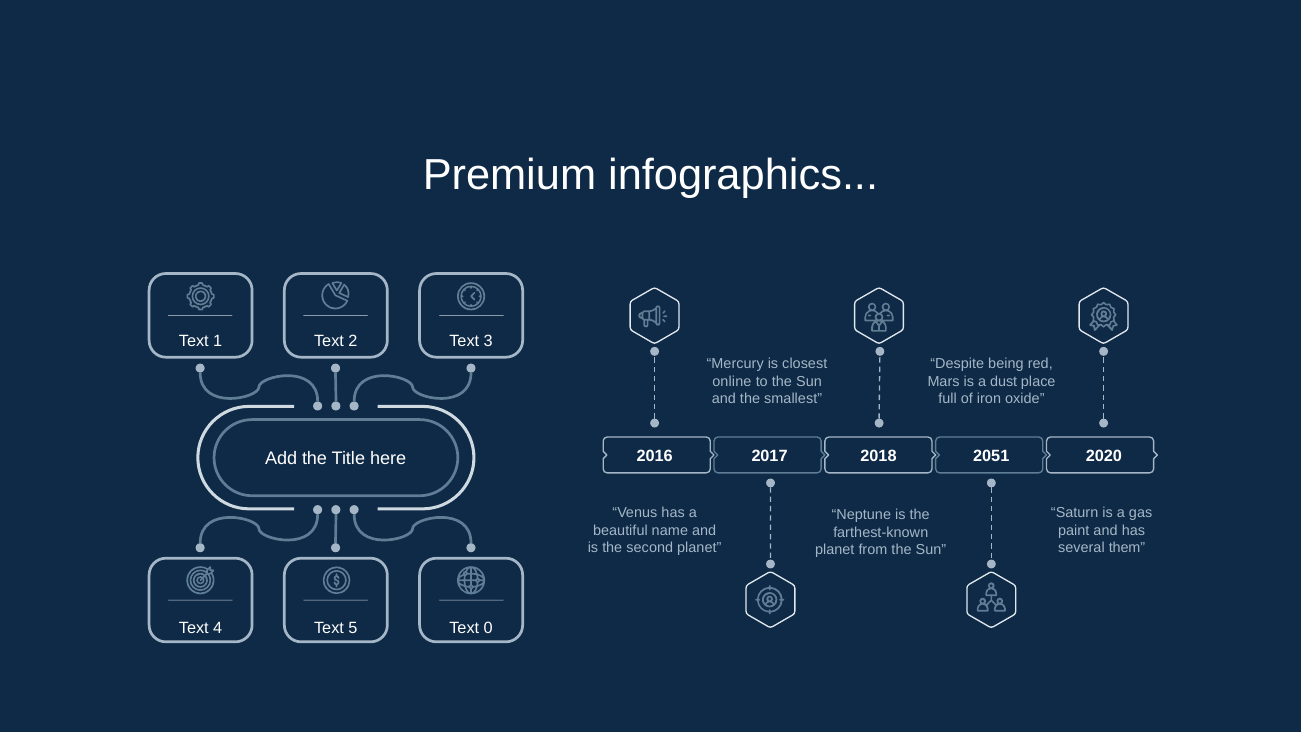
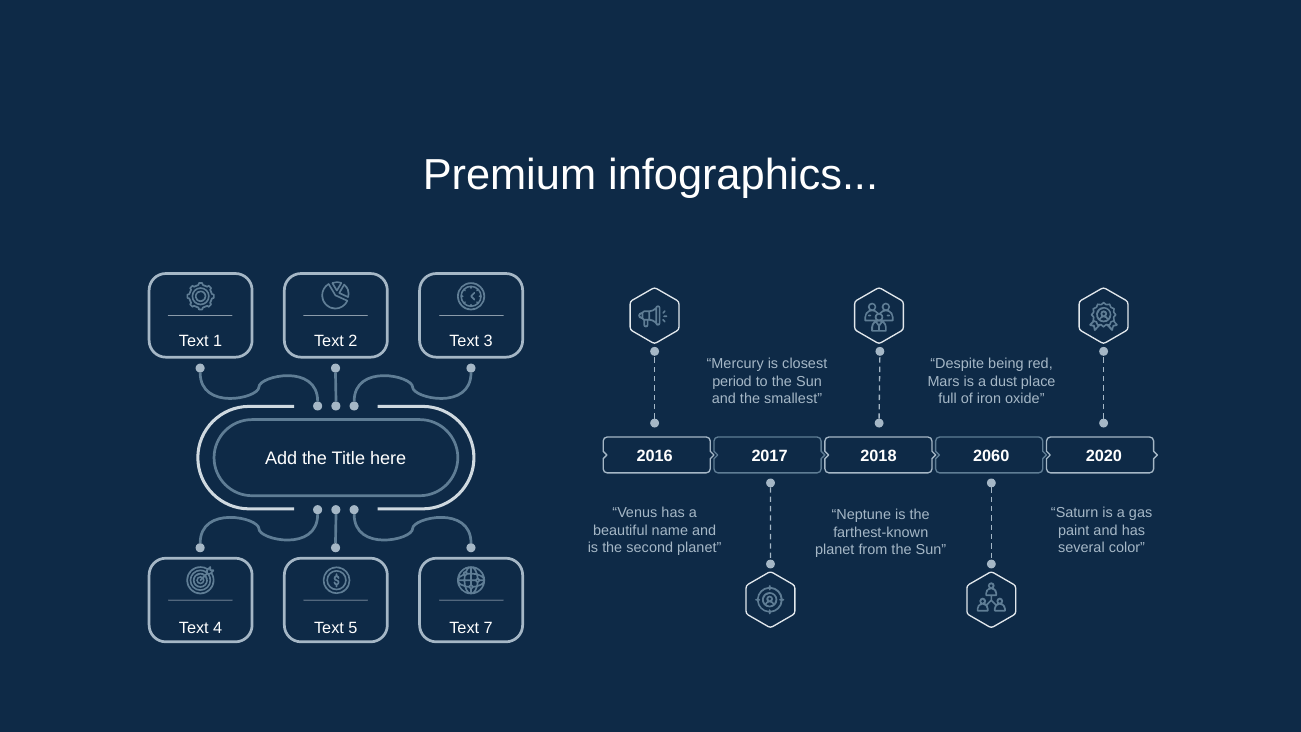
online: online -> period
2051: 2051 -> 2060
them: them -> color
0: 0 -> 7
